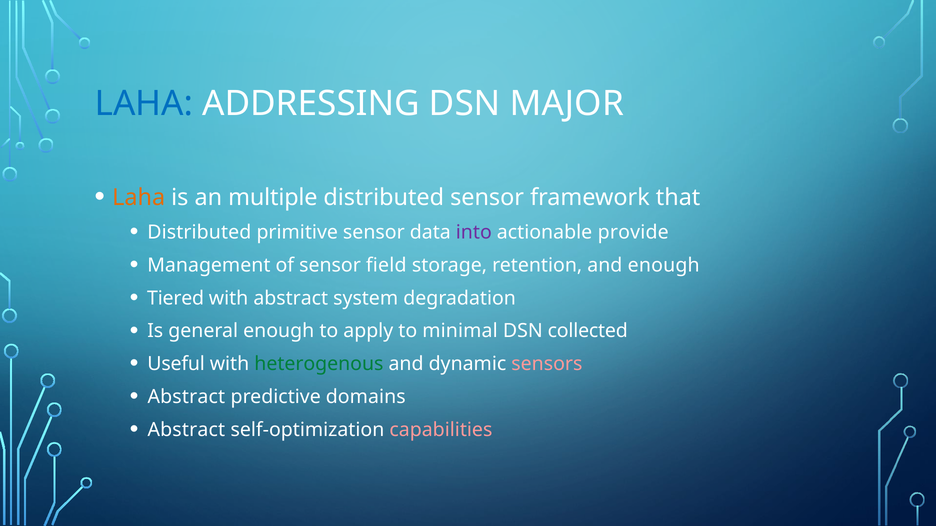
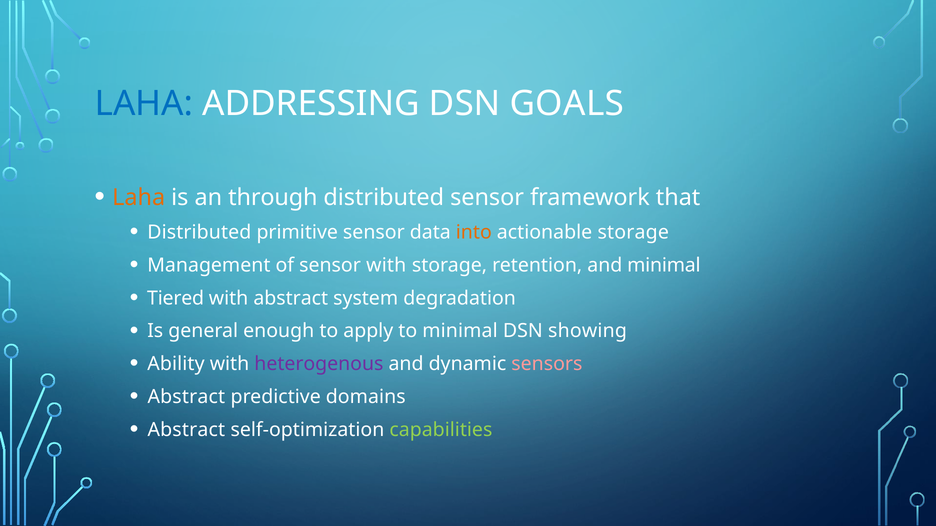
MAJOR: MAJOR -> GOALS
multiple: multiple -> through
into colour: purple -> orange
actionable provide: provide -> storage
sensor field: field -> with
and enough: enough -> minimal
collected: collected -> showing
Useful: Useful -> Ability
heterogenous colour: green -> purple
capabilities colour: pink -> light green
